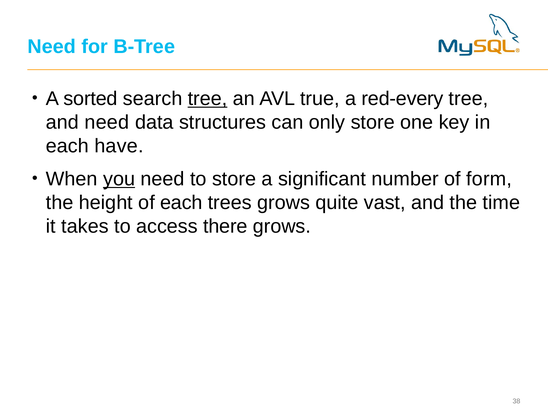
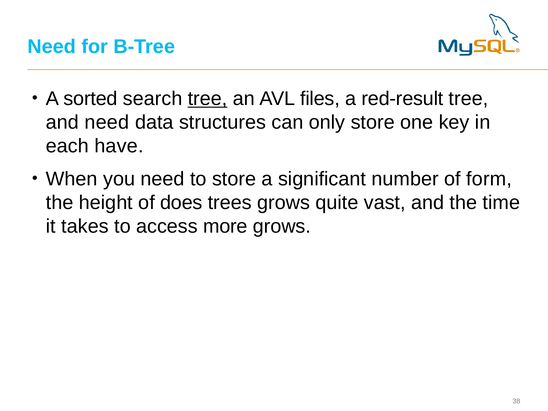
true: true -> files
red-every: red-every -> red-result
you underline: present -> none
of each: each -> does
there: there -> more
